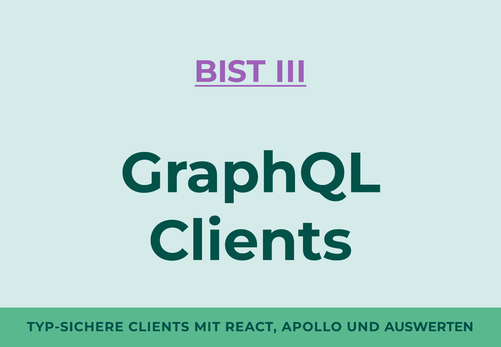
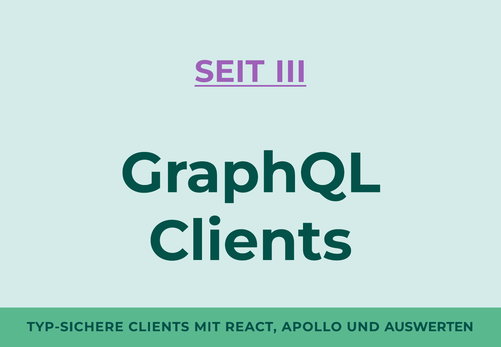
BIST: BIST -> SEIT
